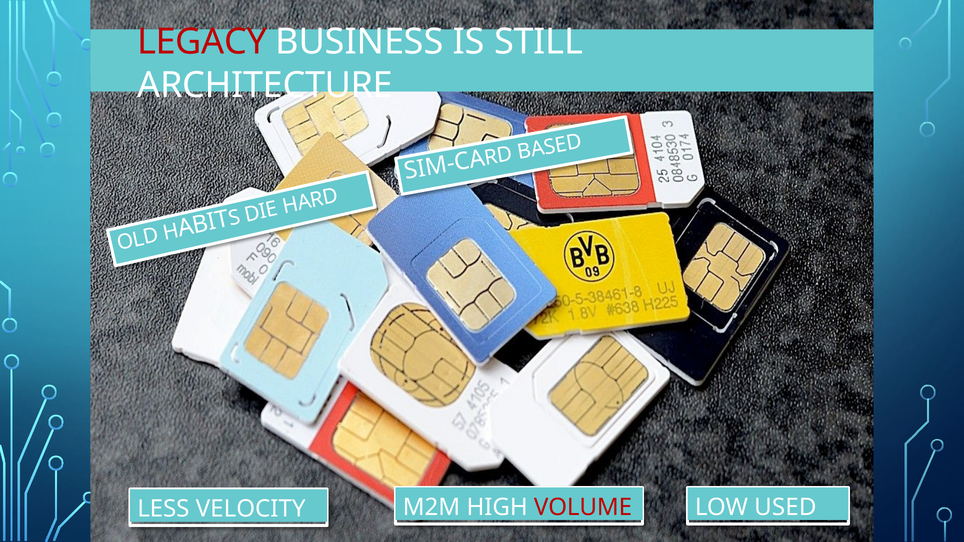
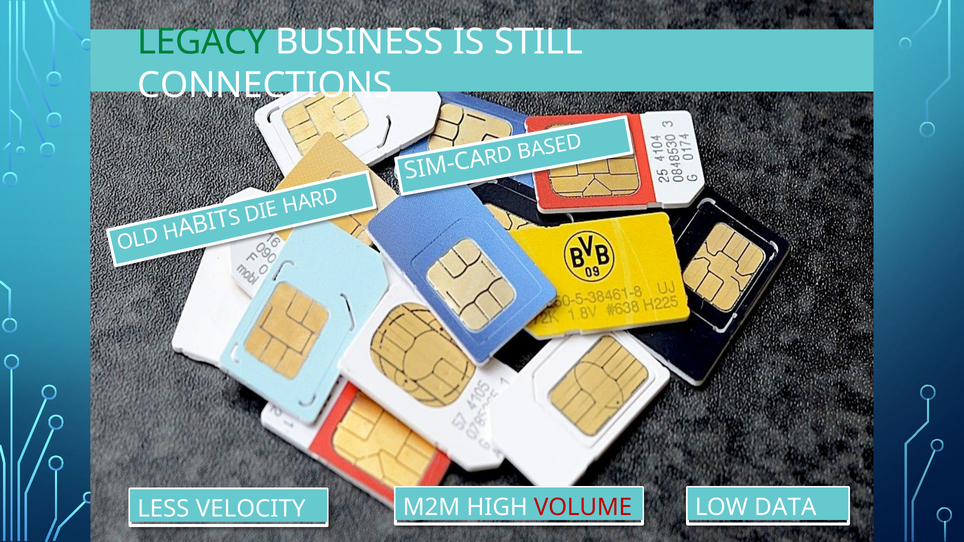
LEGACY colour: red -> green
ARCHITECTURE: ARCHITECTURE -> CONNECTIONS
USED: USED -> DATA
